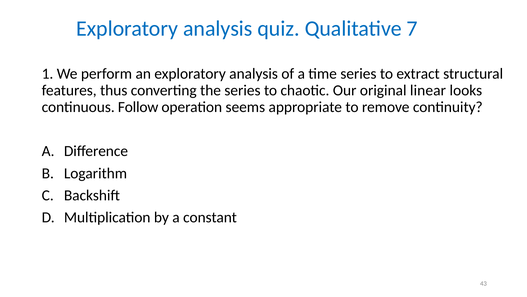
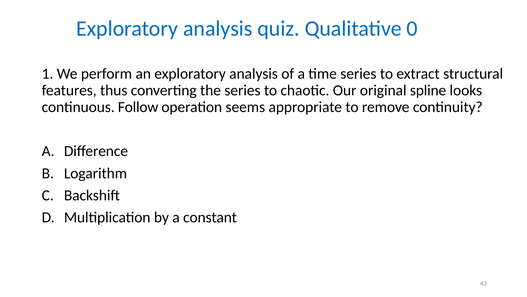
7: 7 -> 0
linear: linear -> spline
